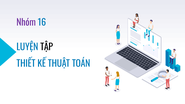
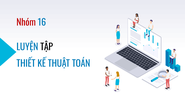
Nhóm colour: purple -> red
